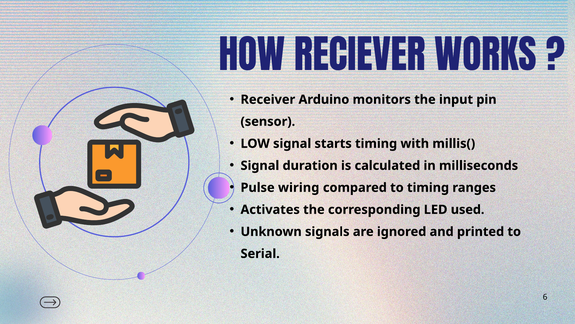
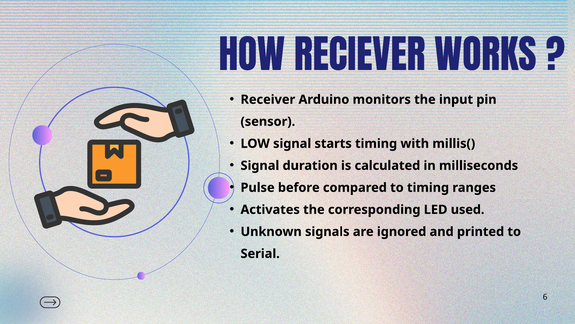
wiring: wiring -> before
